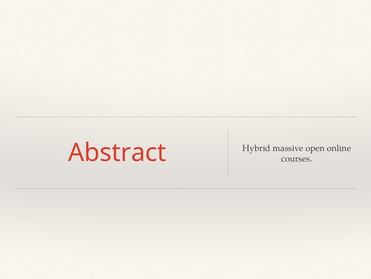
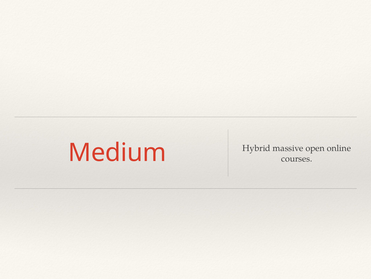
Abstract: Abstract -> Medium
